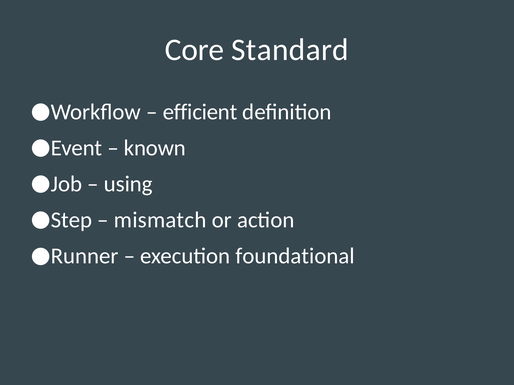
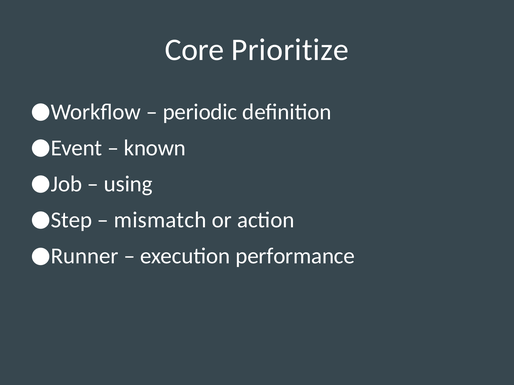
Standard: Standard -> Prioritize
efficient: efficient -> periodic
foundational: foundational -> performance
